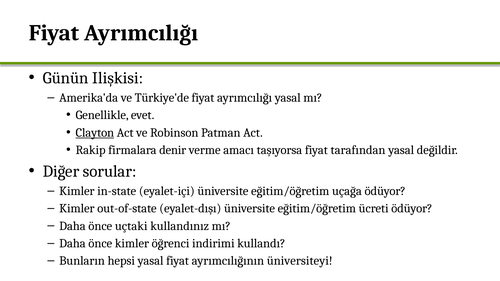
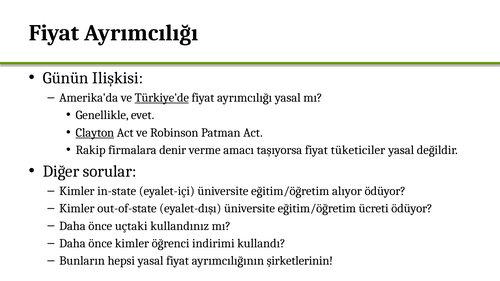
Türkiye'de underline: none -> present
tarafından: tarafından -> tüketiciler
uçağa: uçağa -> alıyor
üniversiteyi: üniversiteyi -> şirketlerinin
